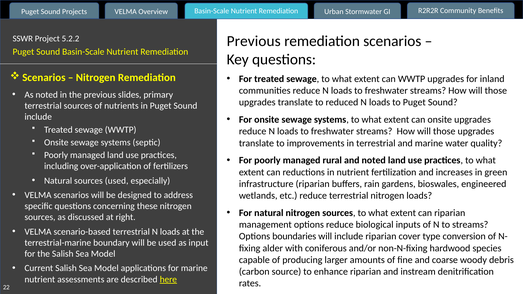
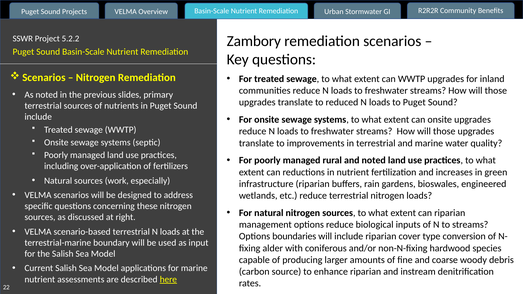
Previous at (254, 41): Previous -> Zambory
sources used: used -> work
